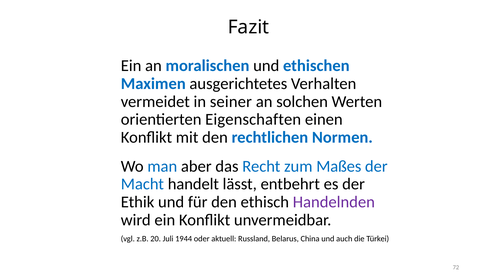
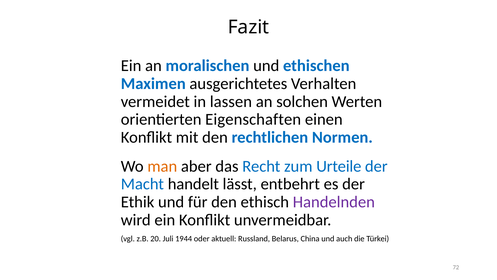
seiner: seiner -> lassen
man colour: blue -> orange
Maßes: Maßes -> Urteile
